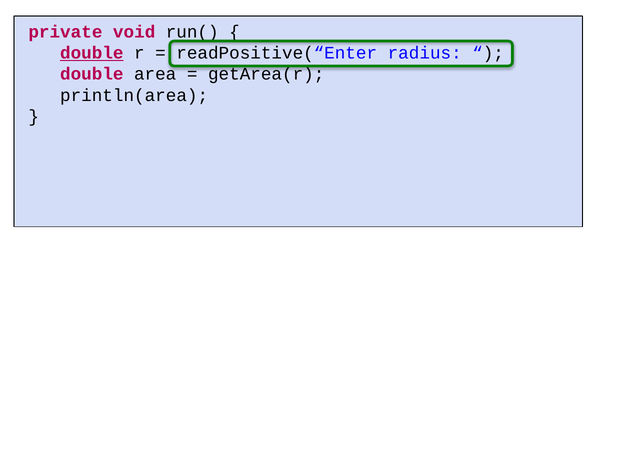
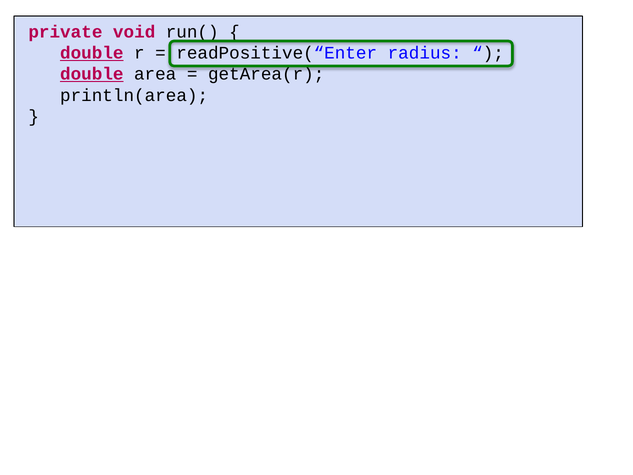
double at (92, 74) underline: none -> present
